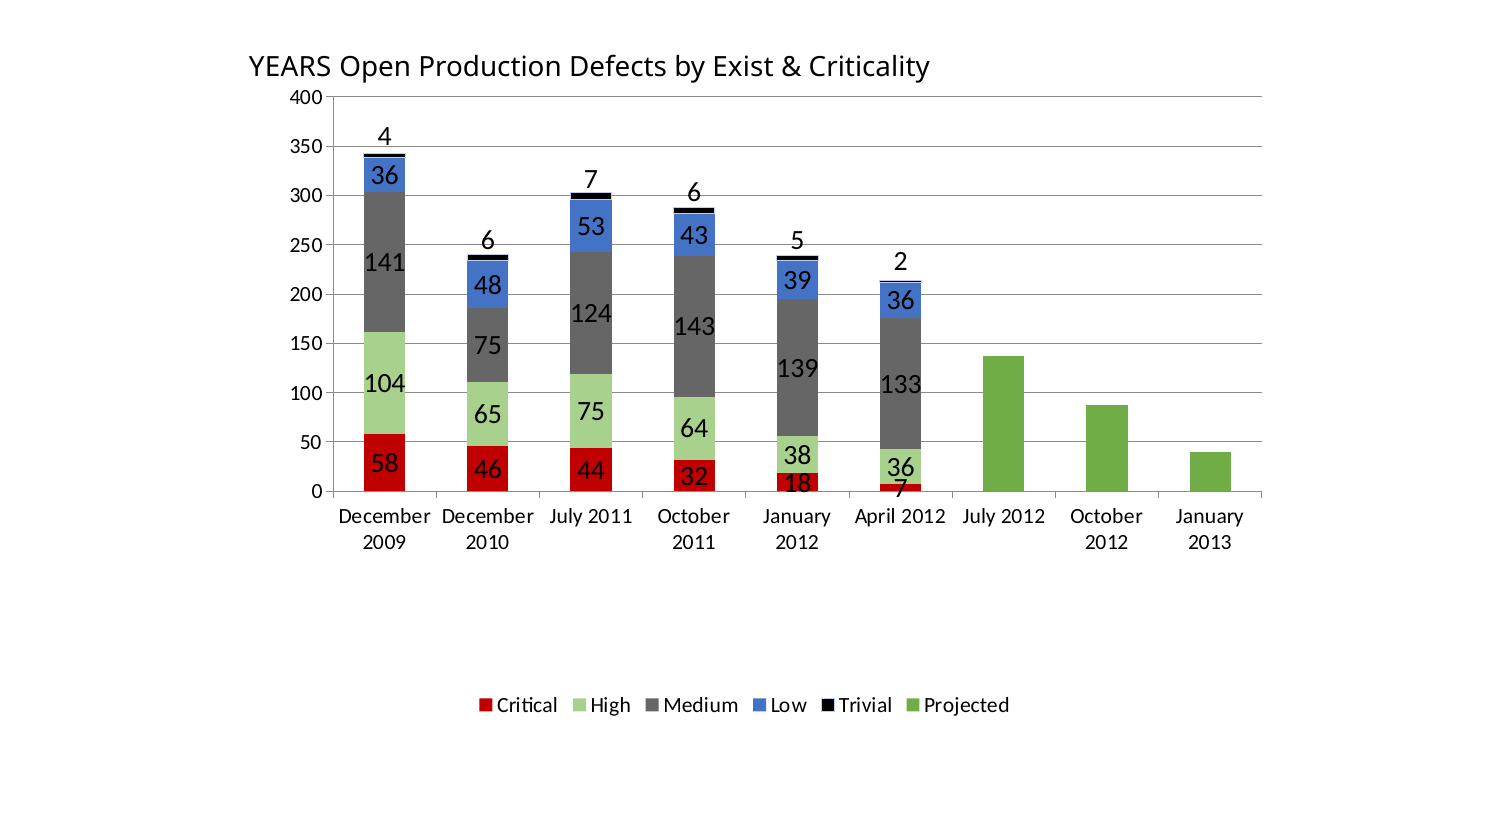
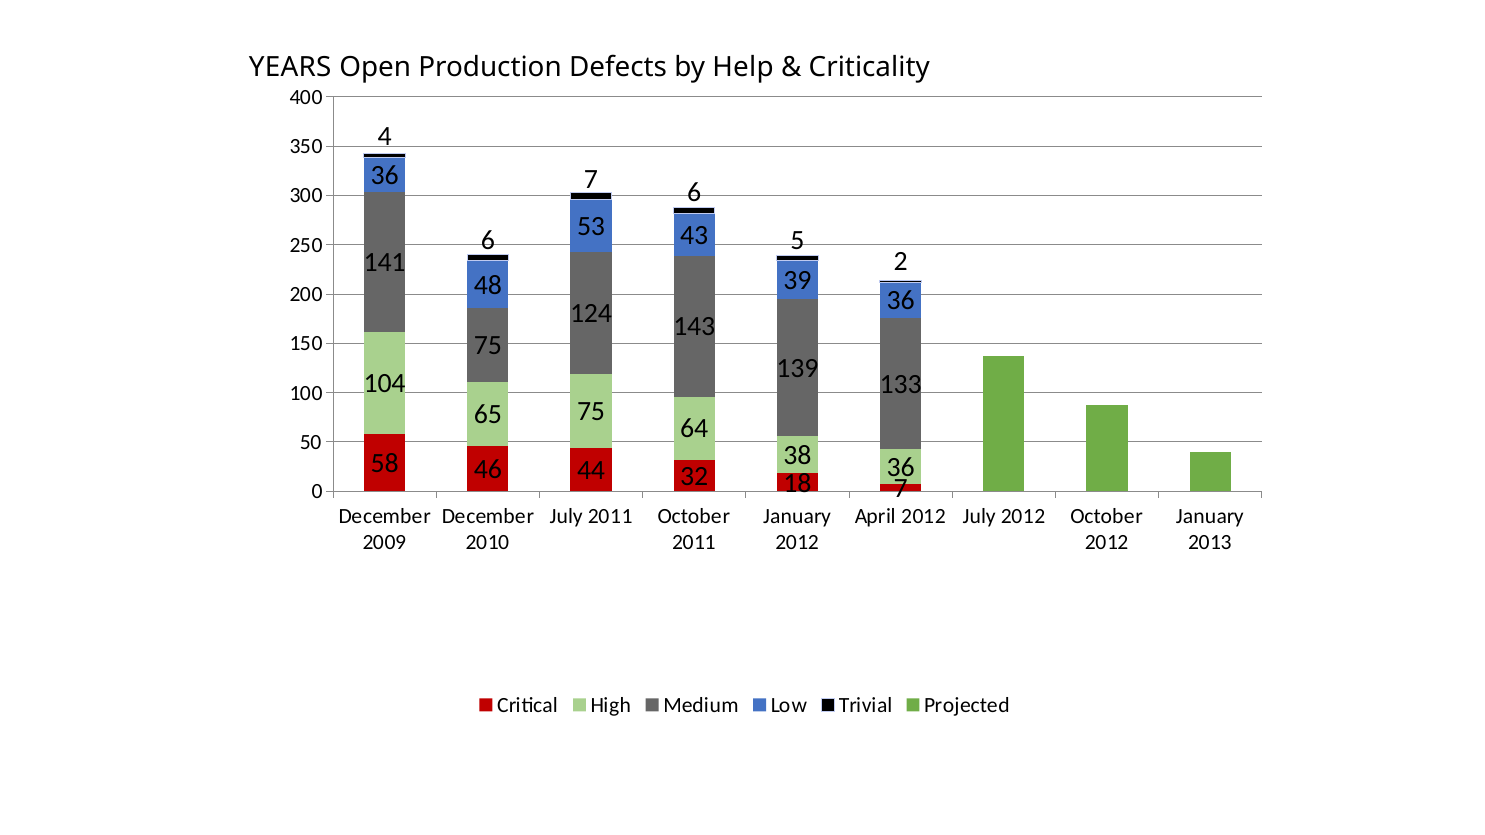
Exist: Exist -> Help
